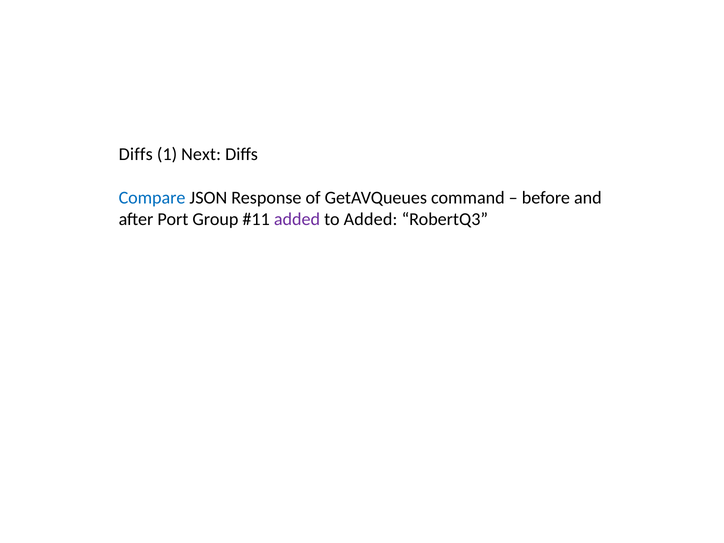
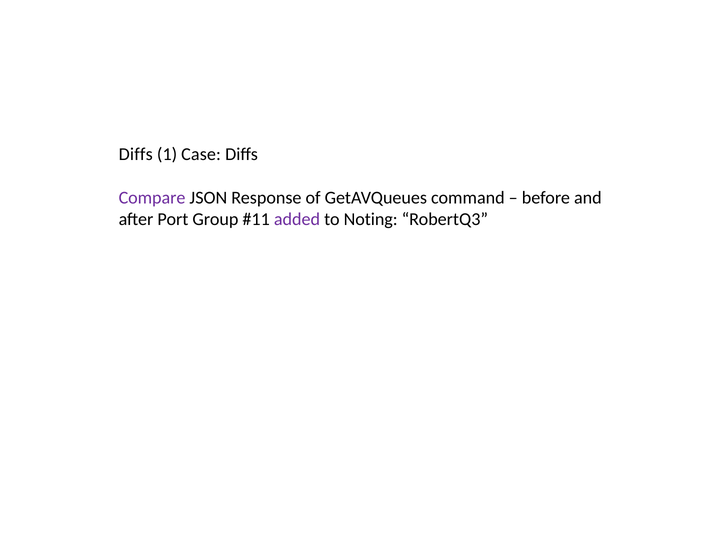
Next: Next -> Case
Compare colour: blue -> purple
to Added: Added -> Noting
